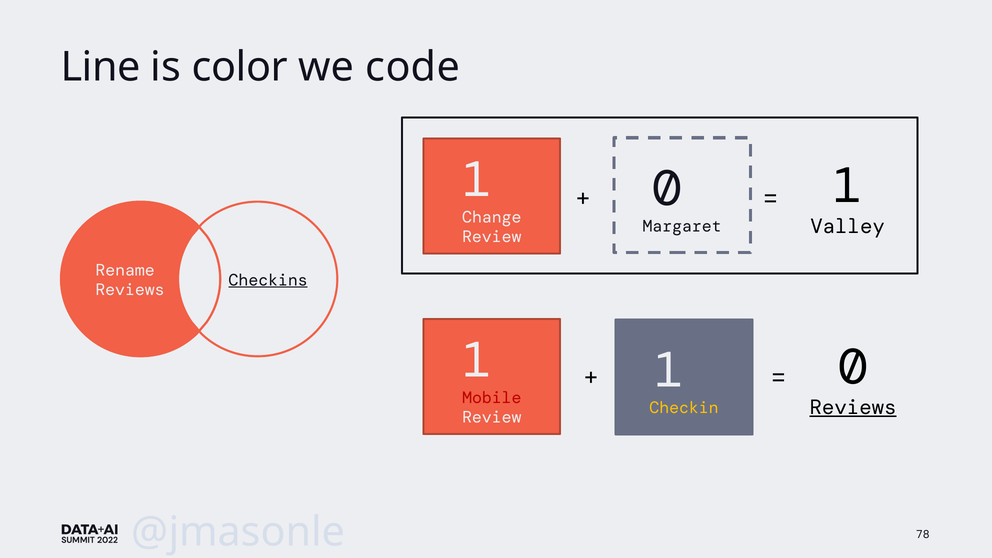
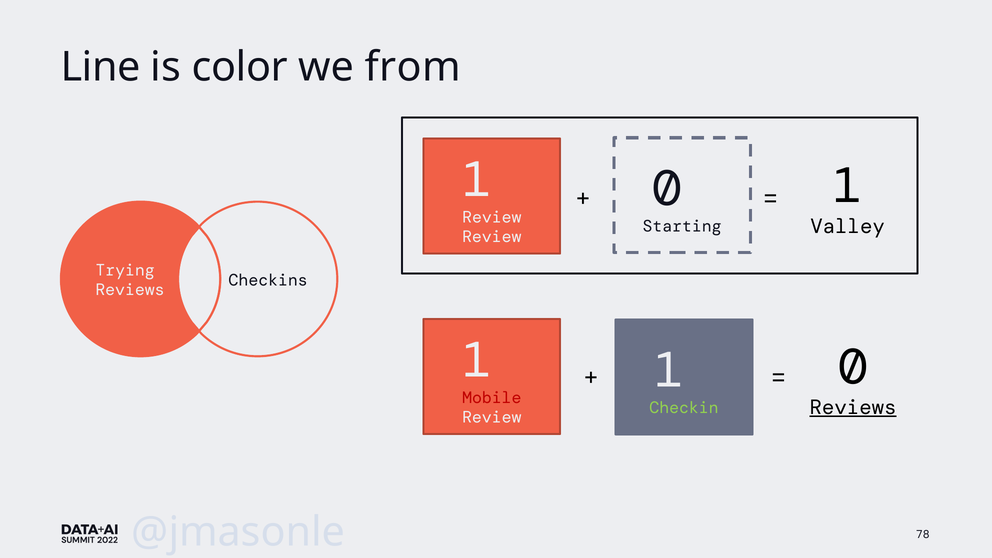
code: code -> from
Change at (492, 217): Change -> Review
Margaret: Margaret -> Starting
Rename: Rename -> Trying
Checkins underline: present -> none
Checkin colour: yellow -> light green
